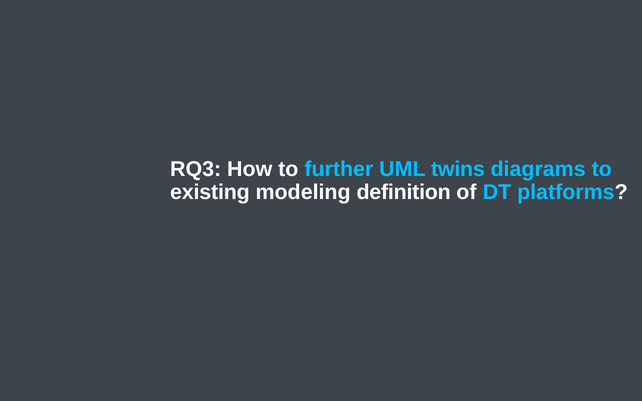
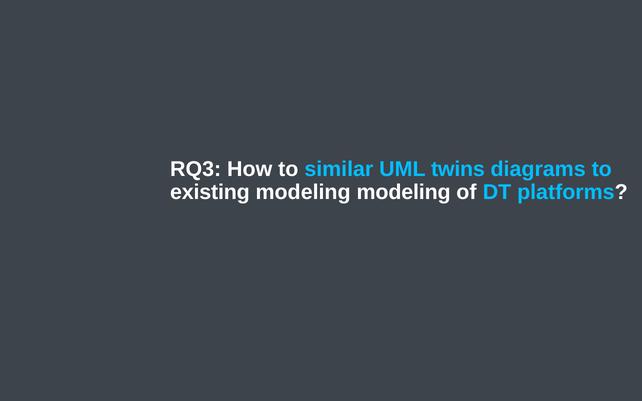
further: further -> similar
modeling definition: definition -> modeling
